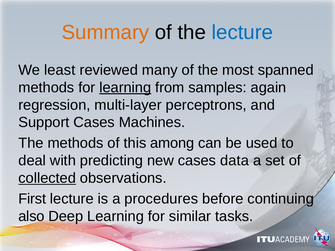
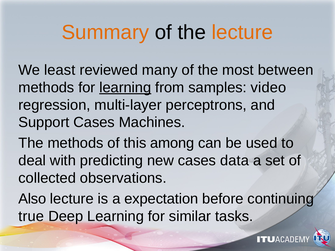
lecture at (242, 32) colour: blue -> orange
spanned: spanned -> between
again: again -> video
collected underline: present -> none
First: First -> Also
procedures: procedures -> expectation
also: also -> true
